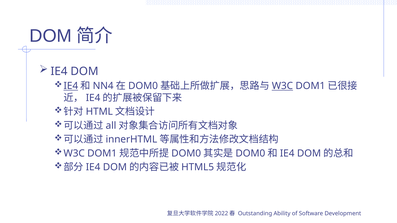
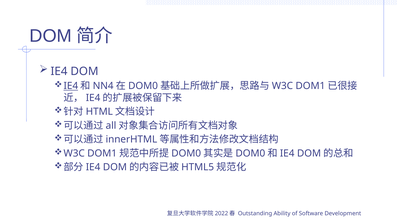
W3C at (282, 86) underline: present -> none
